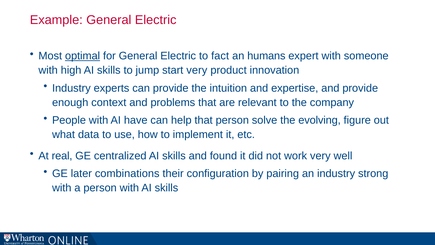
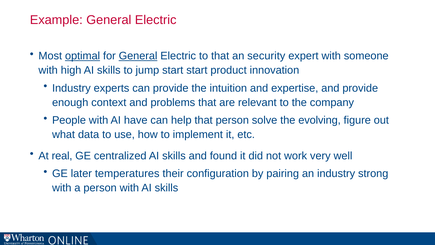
General at (138, 56) underline: none -> present
to fact: fact -> that
humans: humans -> security
start very: very -> start
combinations: combinations -> temperatures
